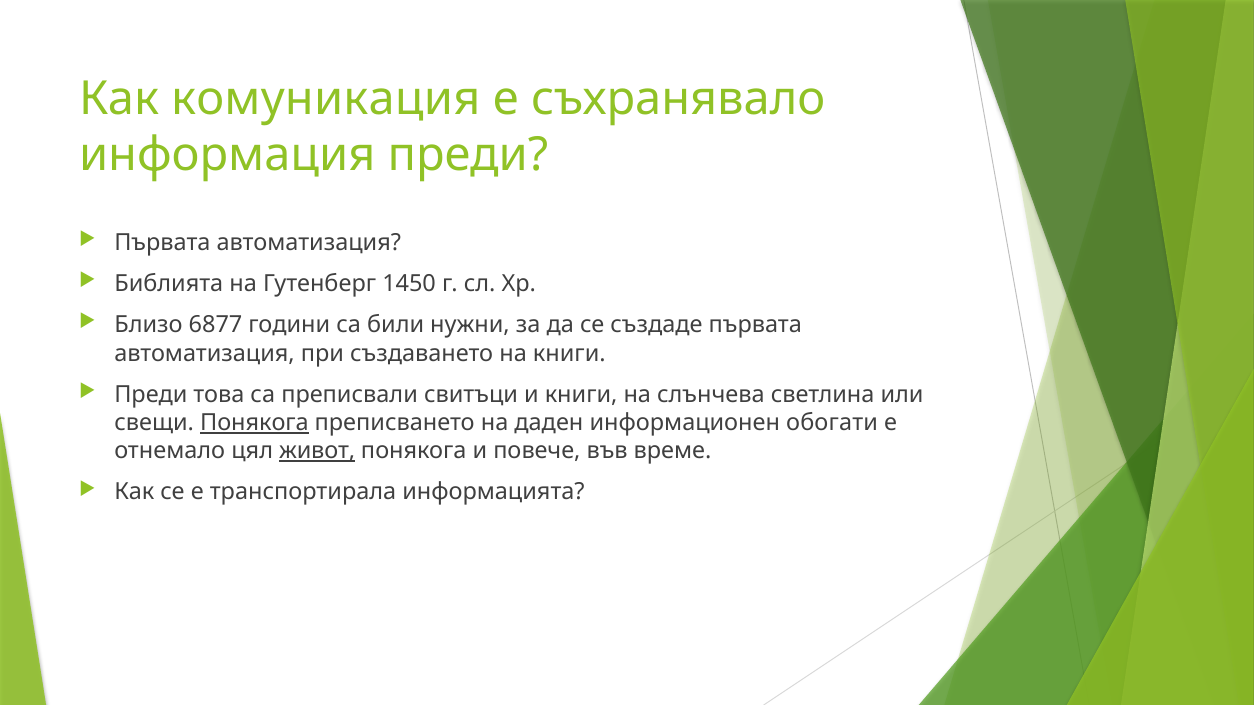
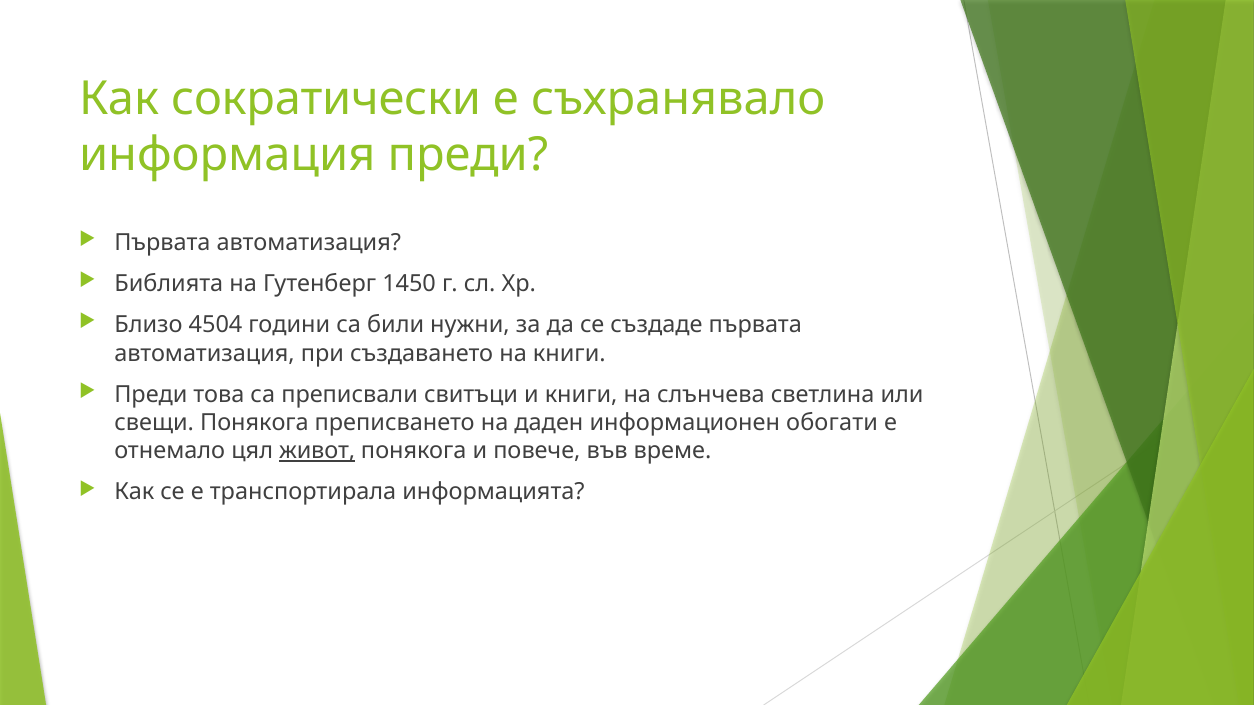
комуникация: комуникация -> сократически
6877: 6877 -> 4504
Понякога at (254, 423) underline: present -> none
